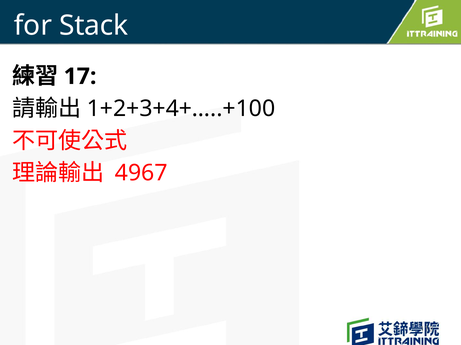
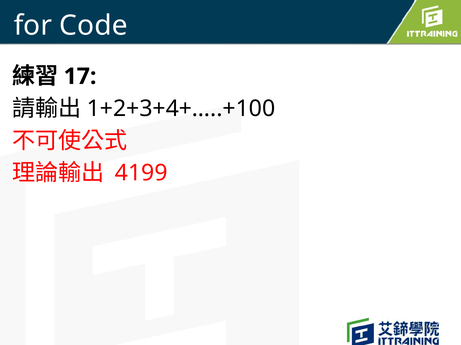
Stack: Stack -> Code
4967: 4967 -> 4199
